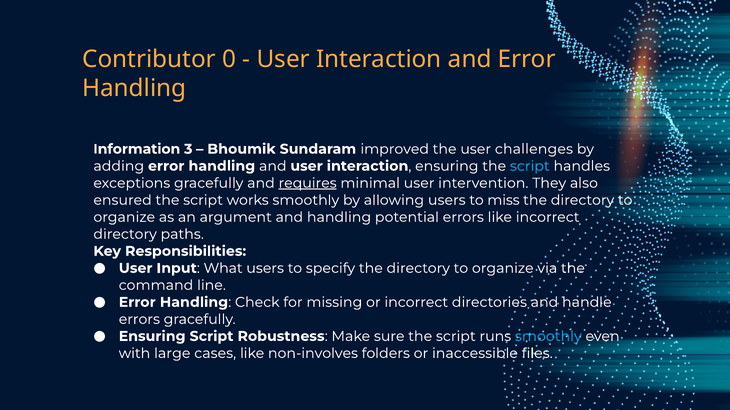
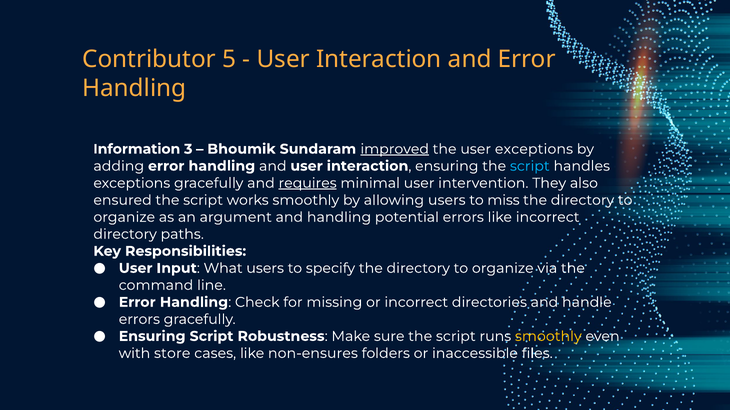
0: 0 -> 5
improved underline: none -> present
user challenges: challenges -> exceptions
smoothly at (548, 337) colour: light blue -> yellow
large: large -> store
non-involves: non-involves -> non-ensures
